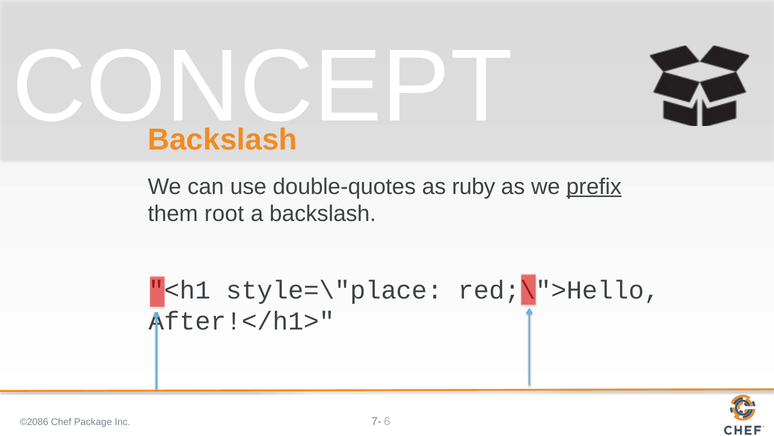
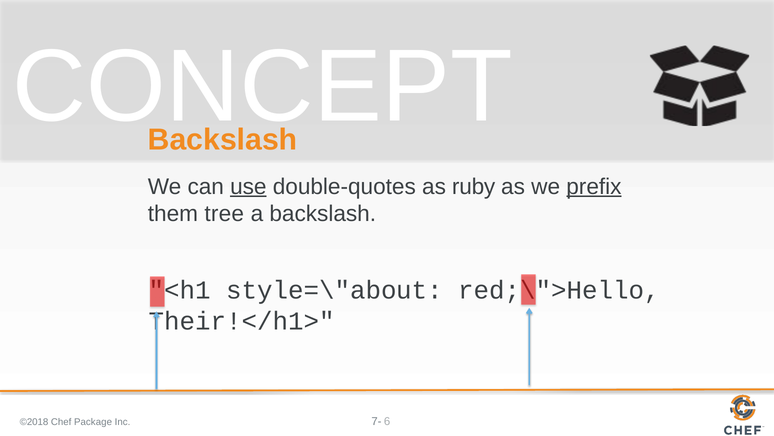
use underline: none -> present
root: root -> tree
style=\"place: style=\"place -> style=\"about
After!</h1>: After!</h1> -> Their!</h1>
©2086: ©2086 -> ©2018
